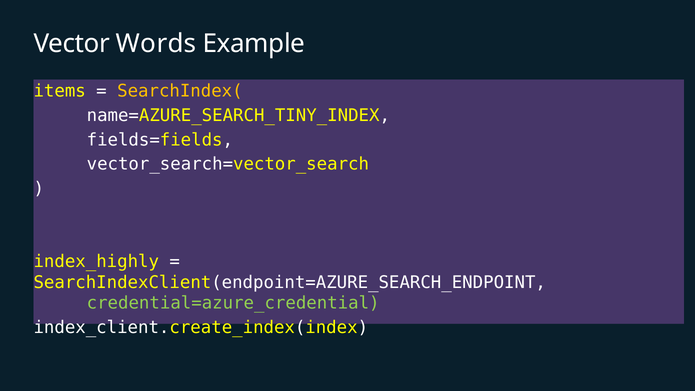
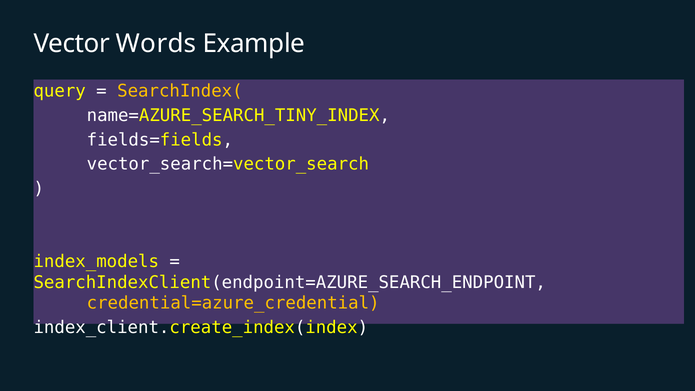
items: items -> query
index_highly: index_highly -> index_models
credential=azure_credential colour: light green -> yellow
